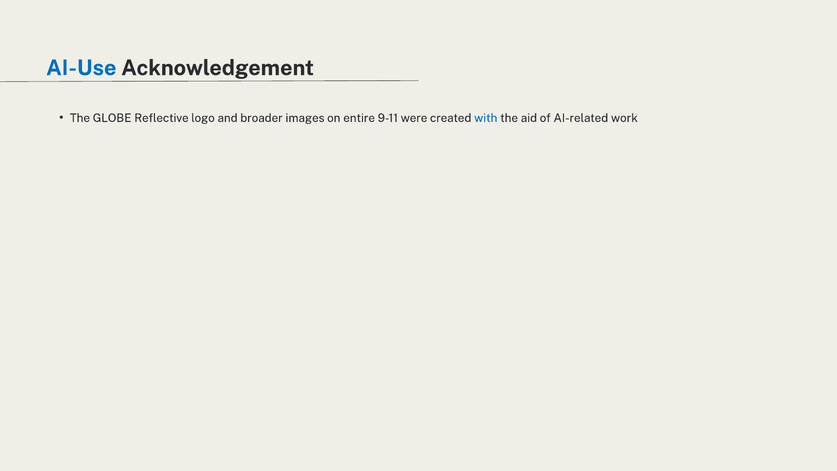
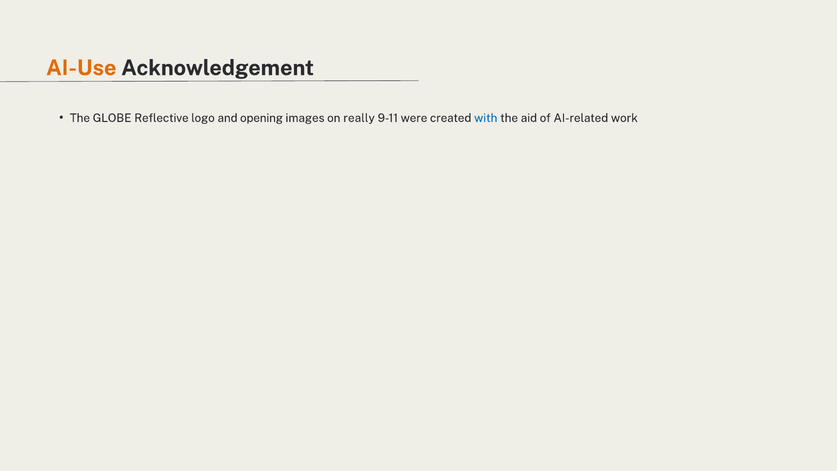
AI-Use colour: blue -> orange
broader: broader -> opening
entire: entire -> really
